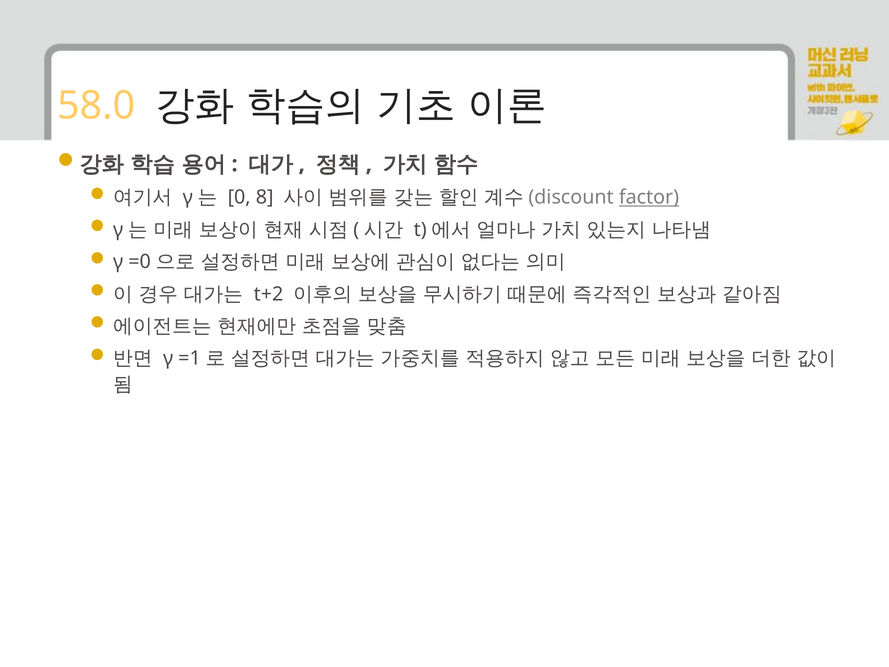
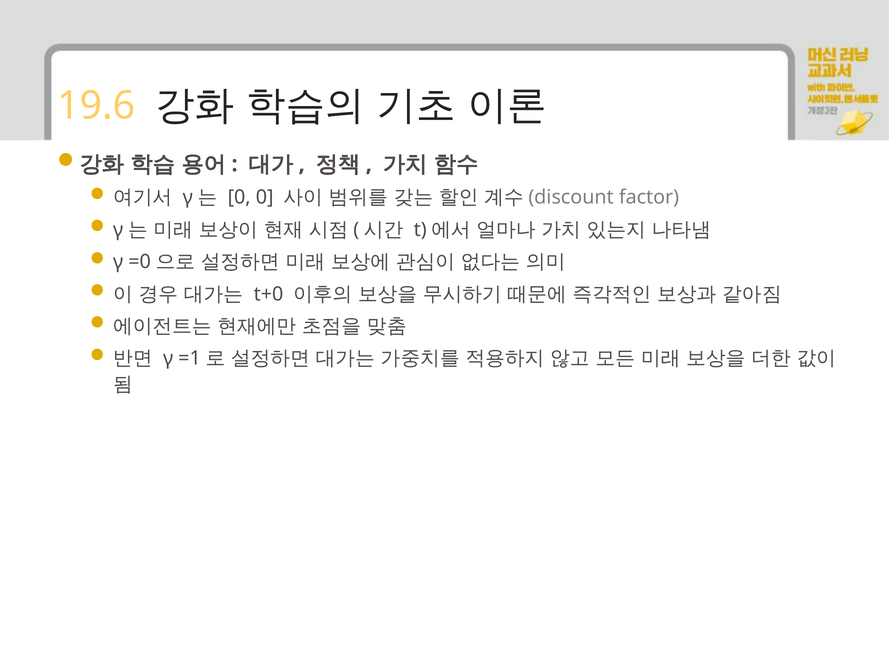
58.0: 58.0 -> 19.6
0 8: 8 -> 0
factor underline: present -> none
t+2: t+2 -> t+0
